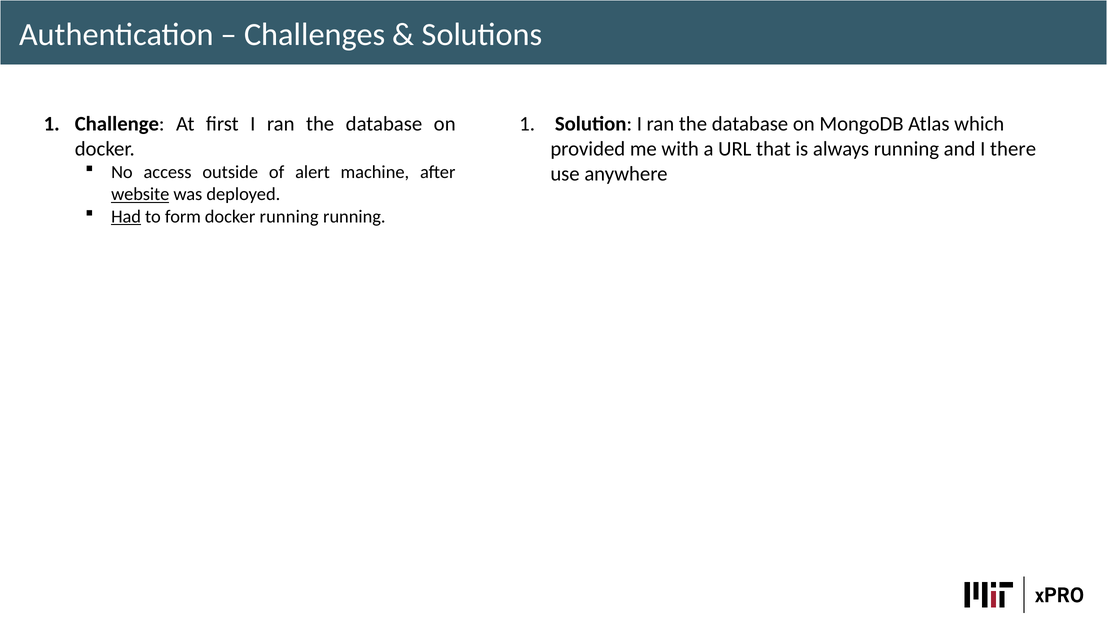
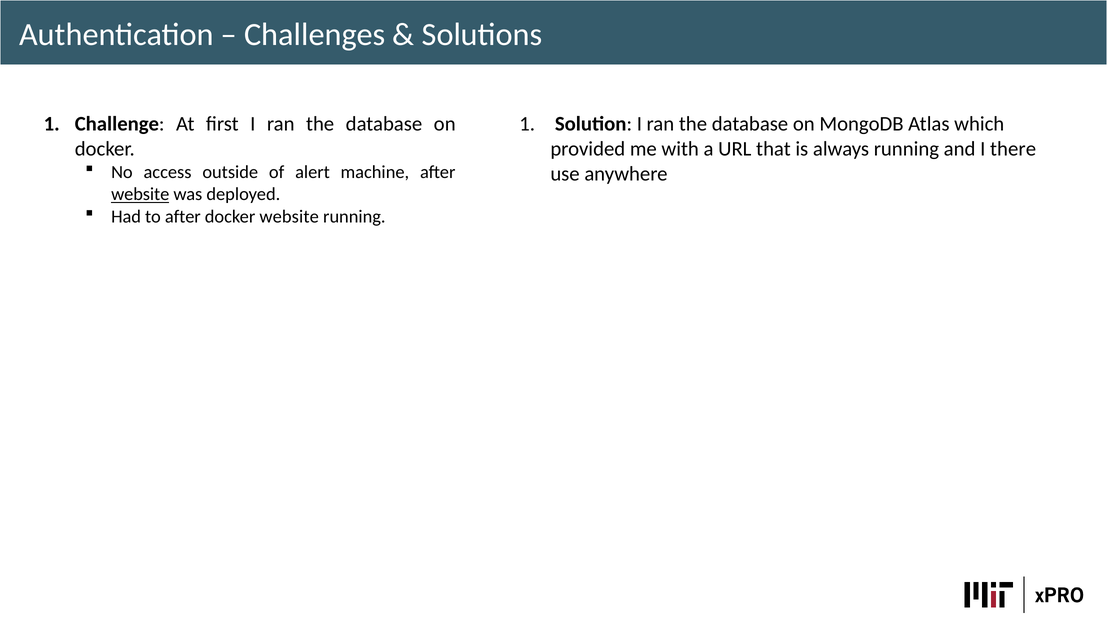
Had underline: present -> none
to form: form -> after
docker running: running -> website
